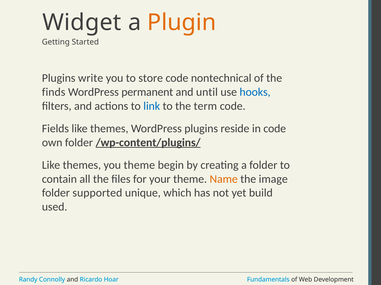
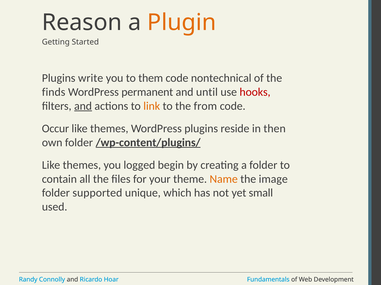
Widget: Widget -> Reason
store: store -> them
hooks colour: blue -> red
and at (83, 106) underline: none -> present
link colour: blue -> orange
term: term -> from
Fields: Fields -> Occur
in code: code -> then
you theme: theme -> logged
build: build -> small
